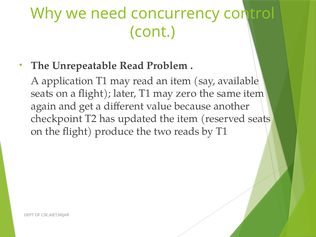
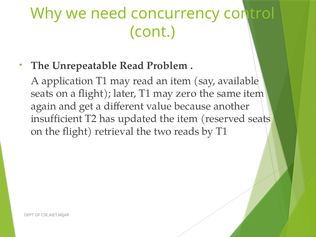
checkpoint: checkpoint -> insufficient
produce: produce -> retrieval
